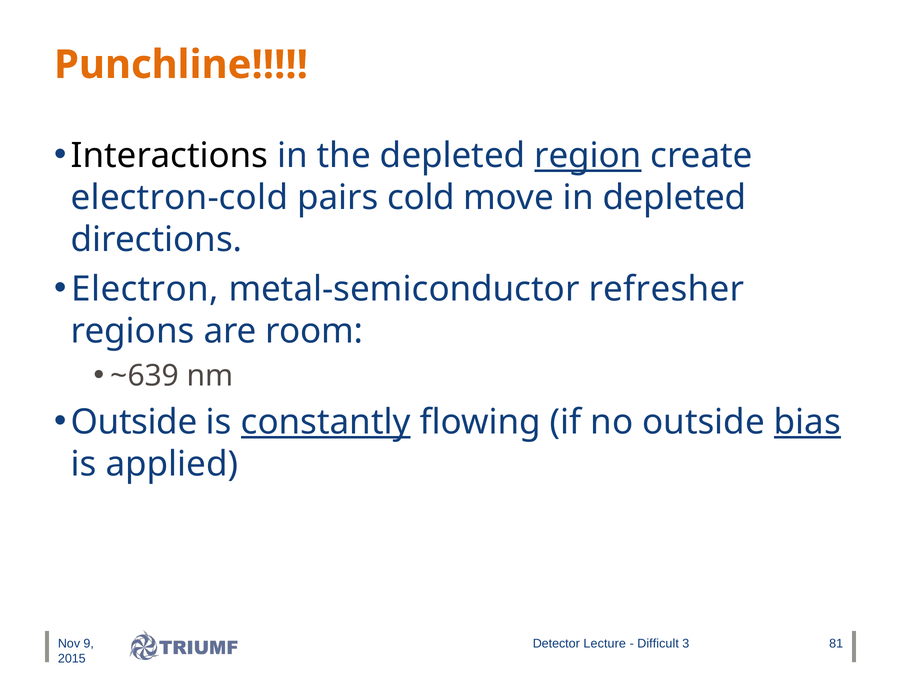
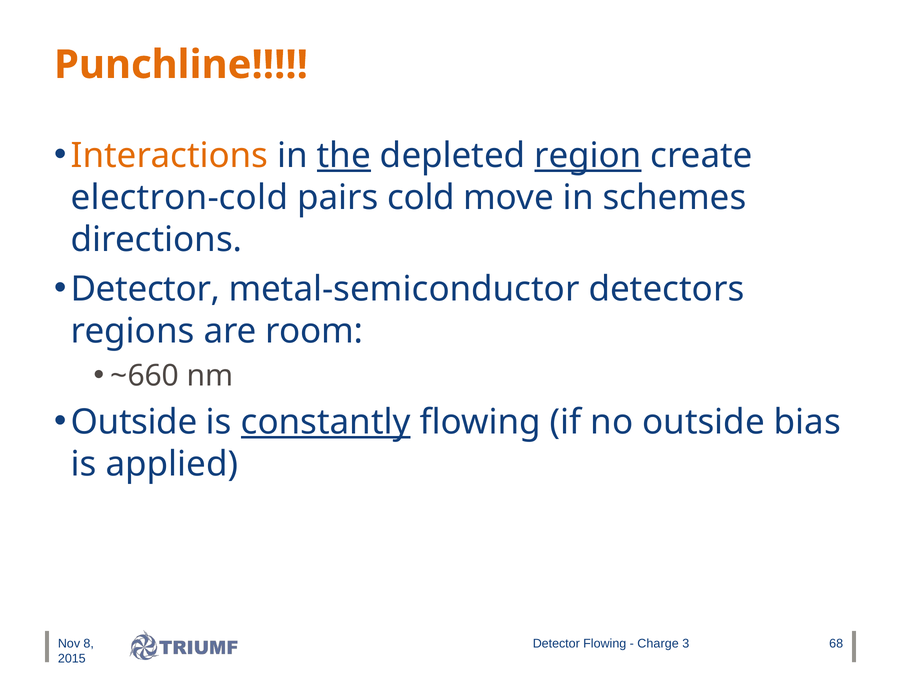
Interactions colour: black -> orange
the underline: none -> present
in depleted: depleted -> schemes
Electron at (145, 289): Electron -> Detector
refresher: refresher -> detectors
~639: ~639 -> ~660
bias underline: present -> none
9: 9 -> 8
Detector Lecture: Lecture -> Flowing
Difficult: Difficult -> Charge
81: 81 -> 68
